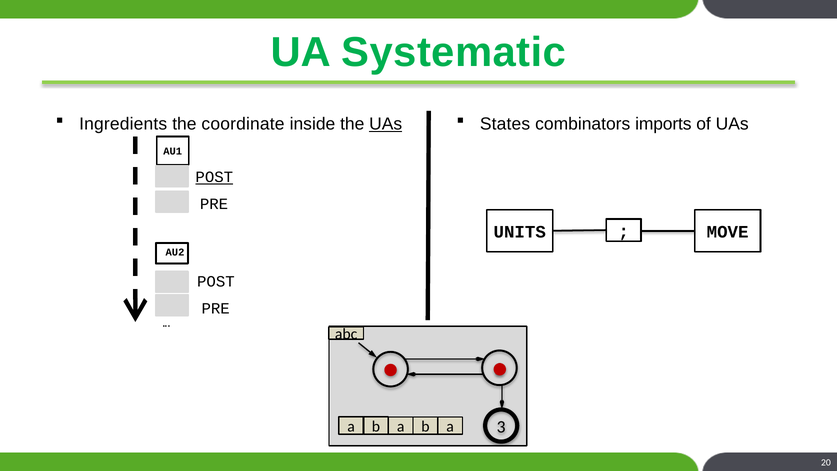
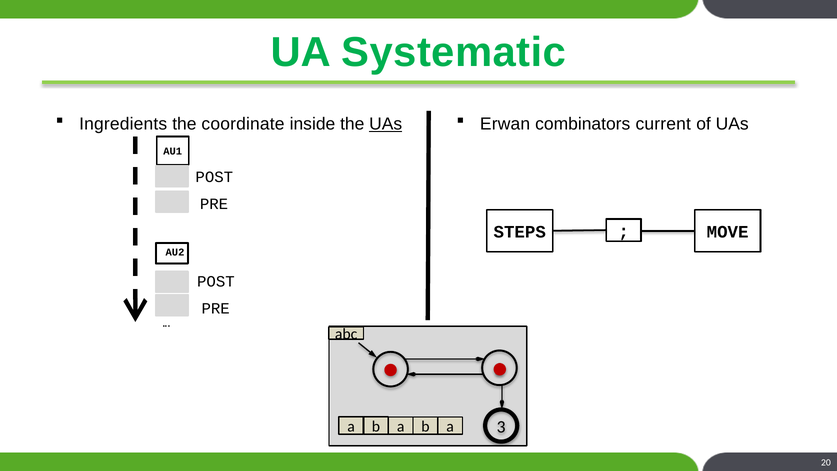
States: States -> Erwan
imports: imports -> current
POST at (214, 177) underline: present -> none
UNITS: UNITS -> STEPS
